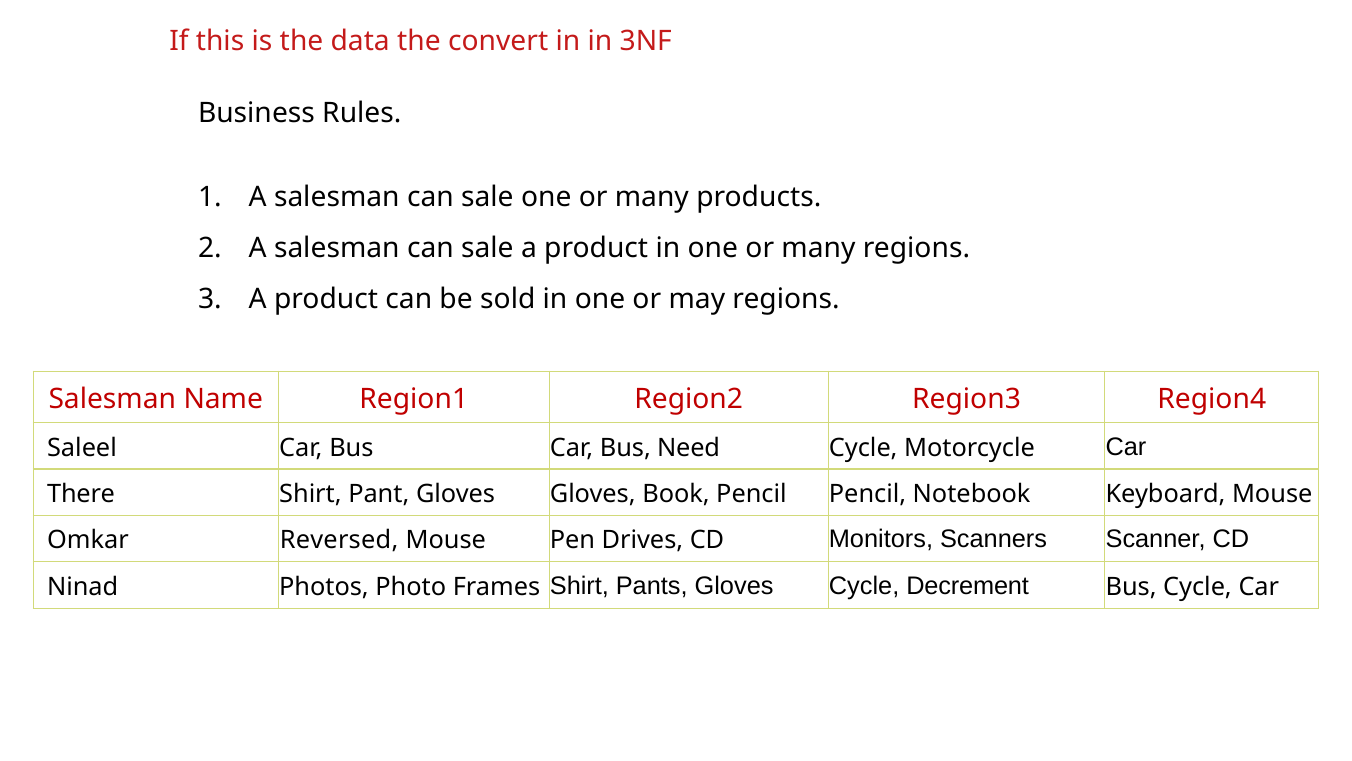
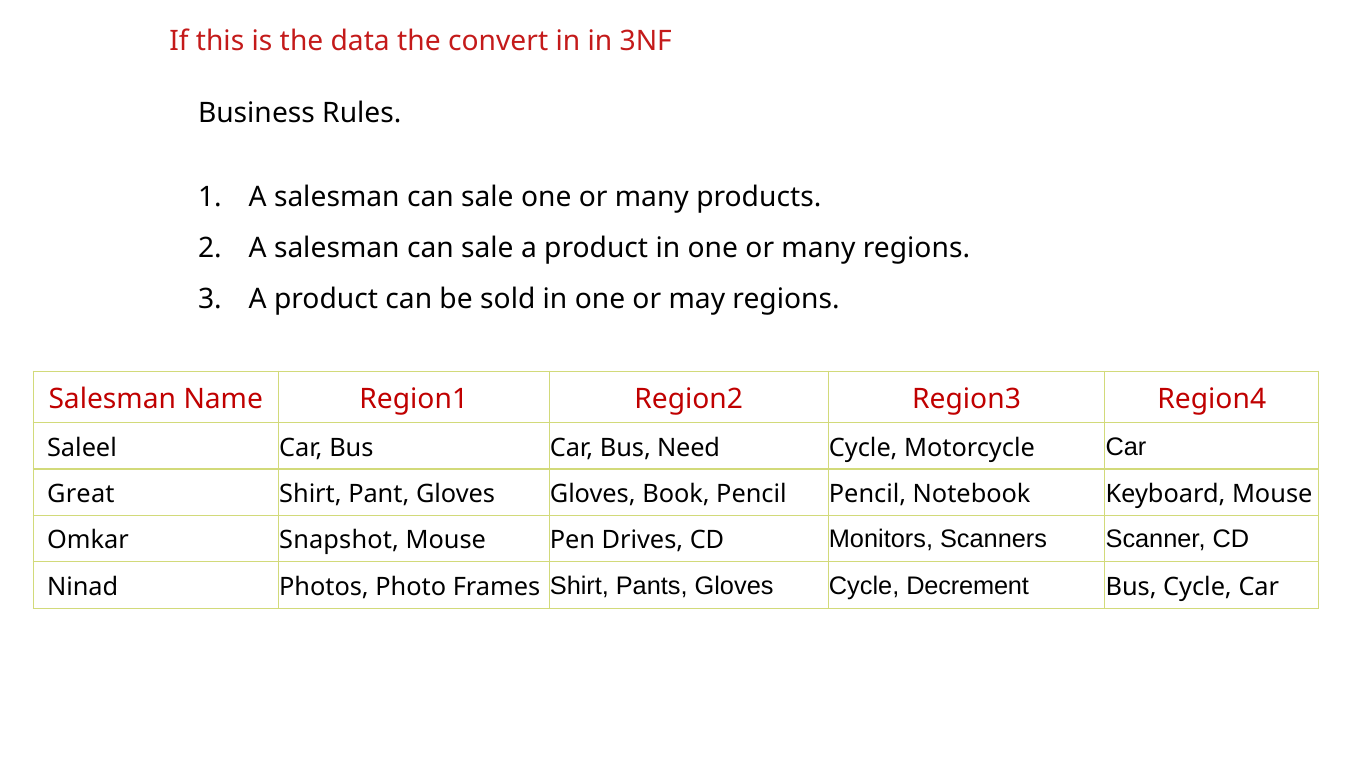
There: There -> Great
Reversed: Reversed -> Snapshot
